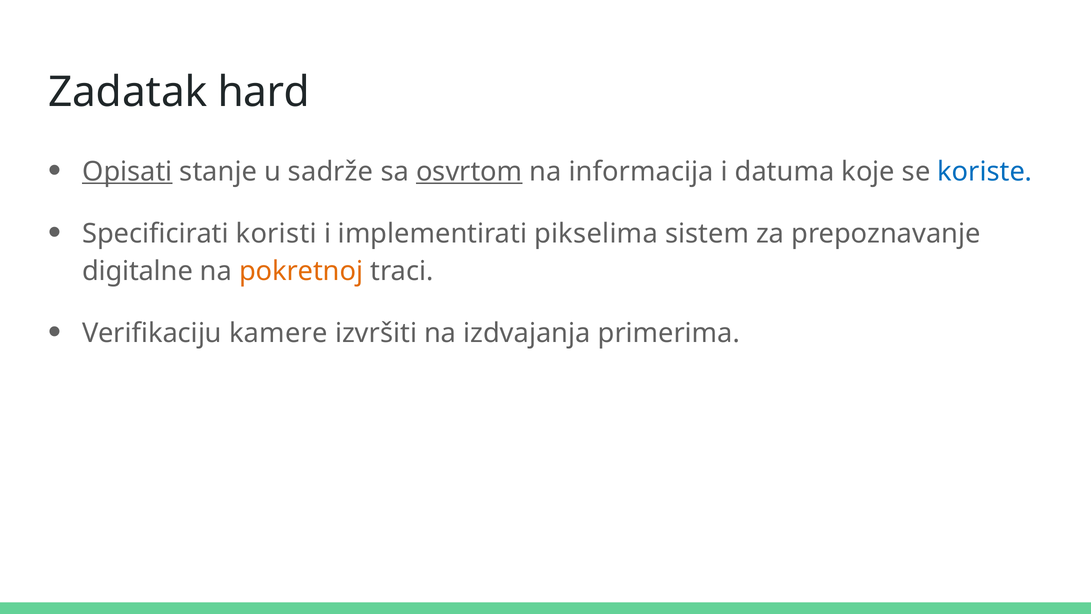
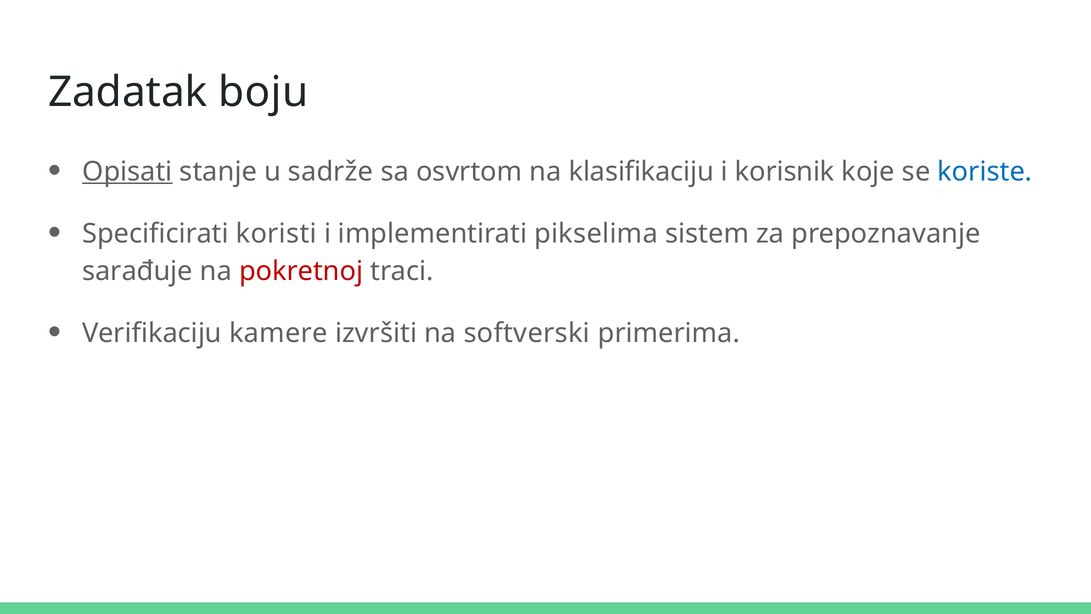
hard: hard -> boju
osvrtom underline: present -> none
informacija: informacija -> klasifikaciju
datuma: datuma -> korisnik
digitalne: digitalne -> sarađuje
pokretnoj colour: orange -> red
izdvajanja: izdvajanja -> softverski
